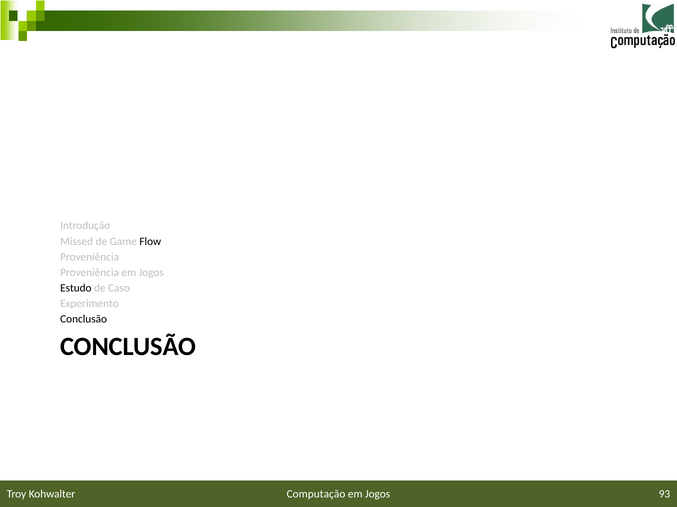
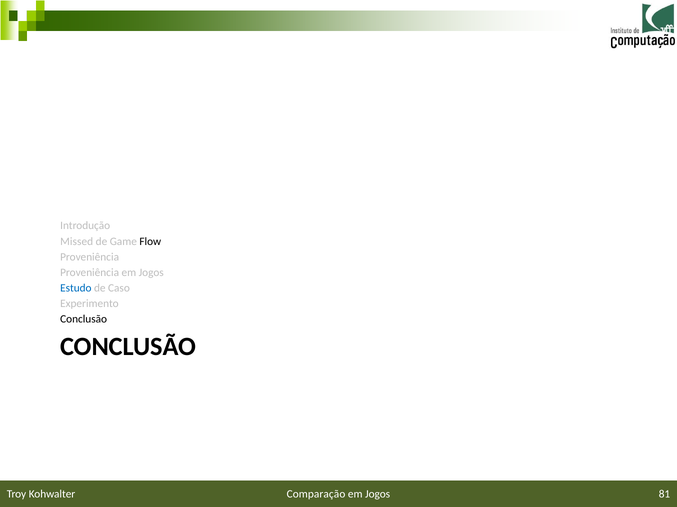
Estudo colour: black -> blue
Computação: Computação -> Comparação
93: 93 -> 81
